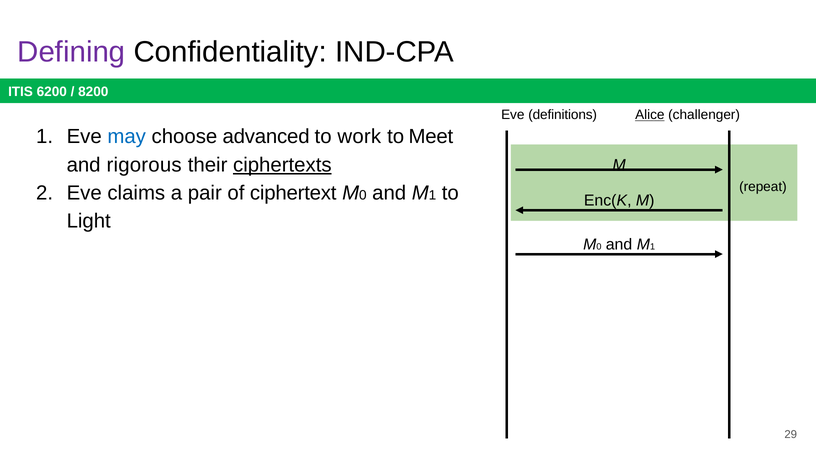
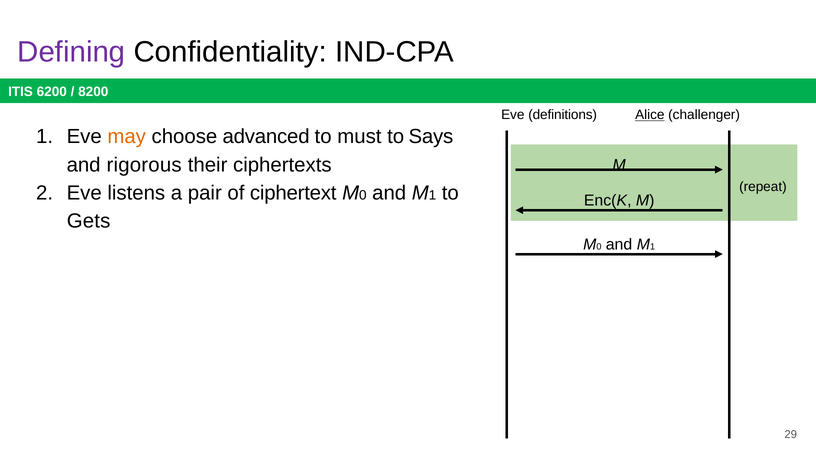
may colour: blue -> orange
work: work -> must
Meet: Meet -> Says
ciphertexts underline: present -> none
claims: claims -> listens
Light: Light -> Gets
